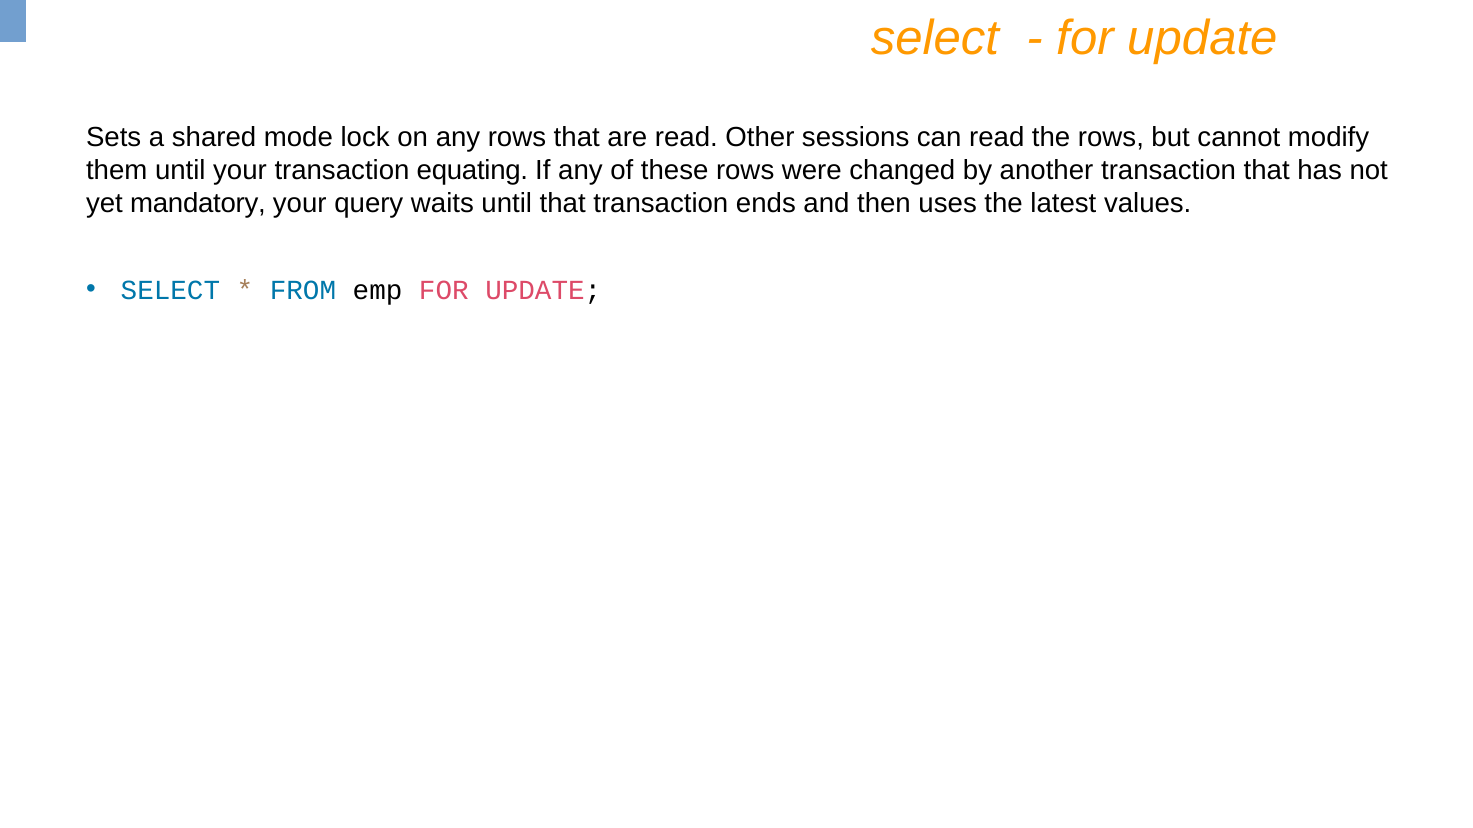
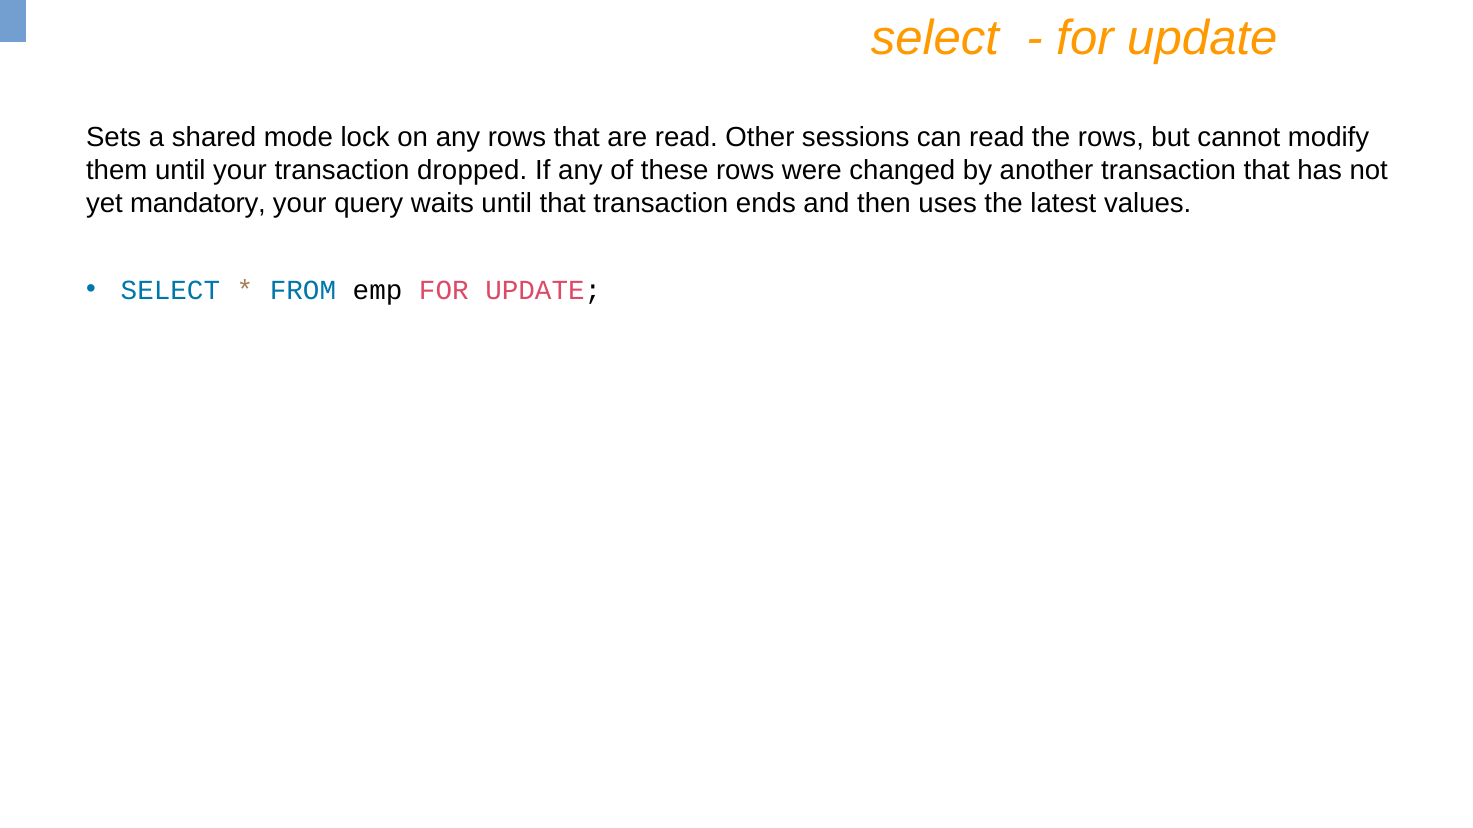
equating: equating -> dropped
